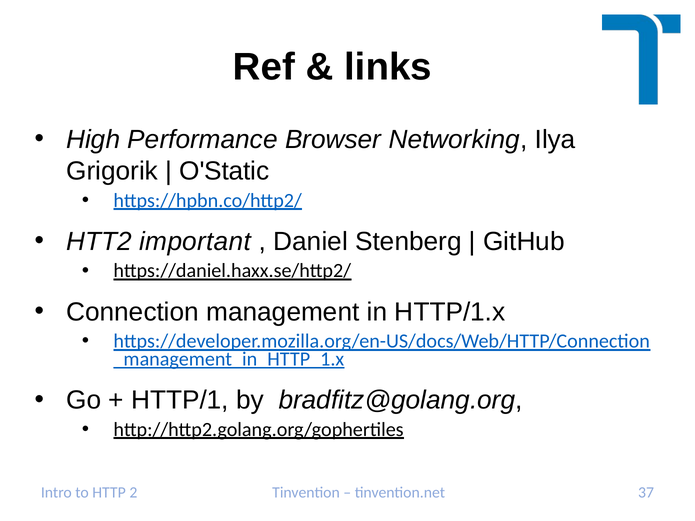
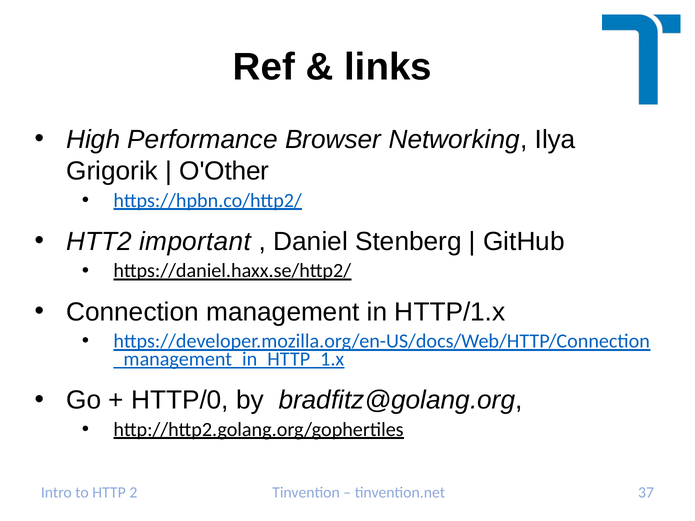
O'Static: O'Static -> O'Other
HTTP/1: HTTP/1 -> HTTP/0
